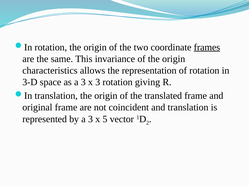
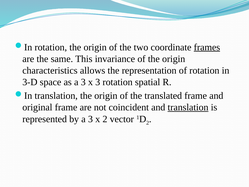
giving: giving -> spatial
translation at (188, 107) underline: none -> present
x 5: 5 -> 2
